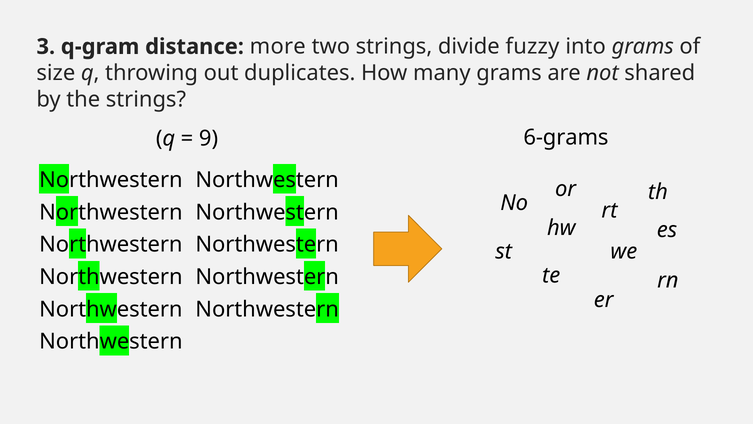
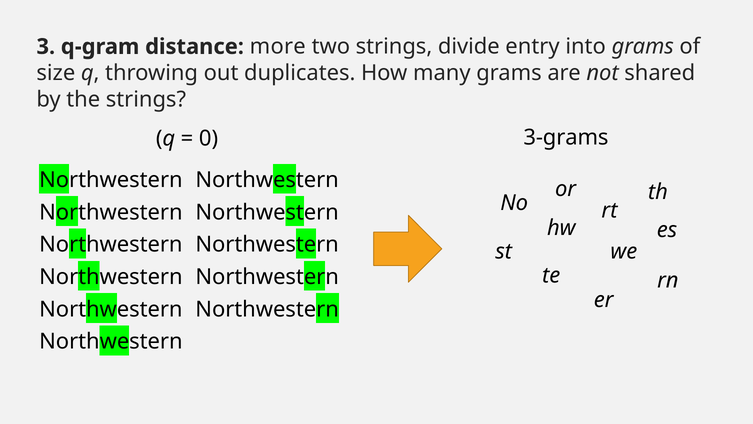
fuzzy: fuzzy -> entry
6-grams: 6-grams -> 3-grams
9: 9 -> 0
